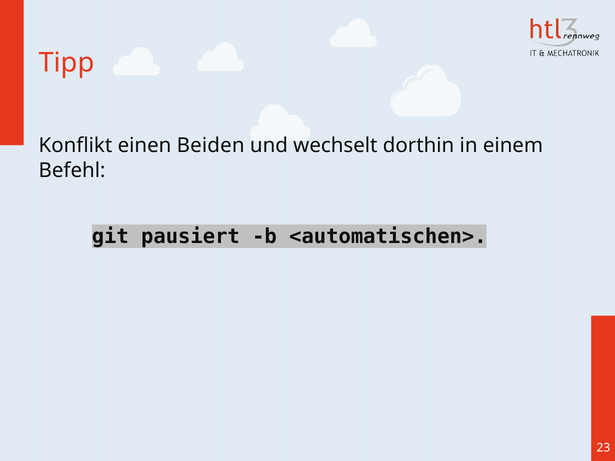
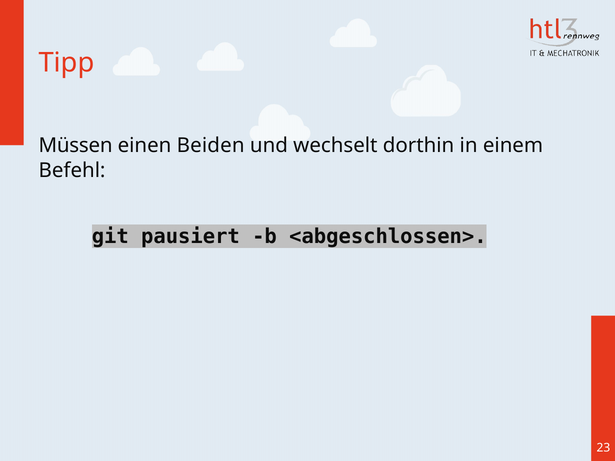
Konflikt: Konflikt -> Müssen
<automatischen>: <automatischen> -> <abgeschlossen>
